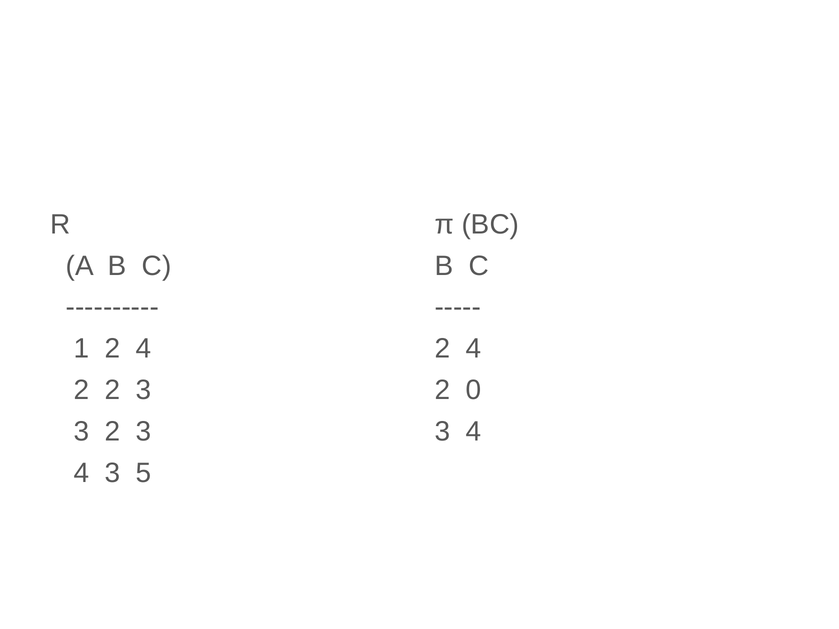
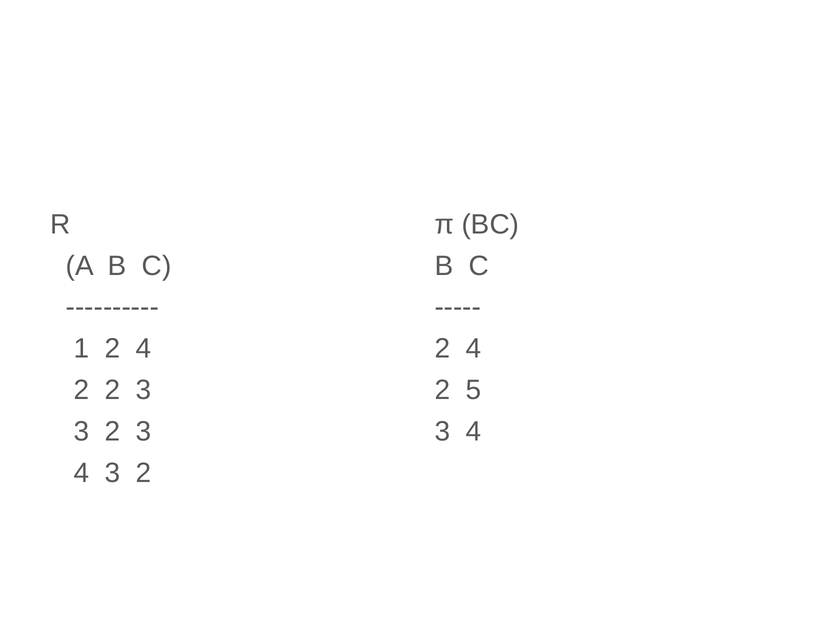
0: 0 -> 5
4 3 5: 5 -> 2
